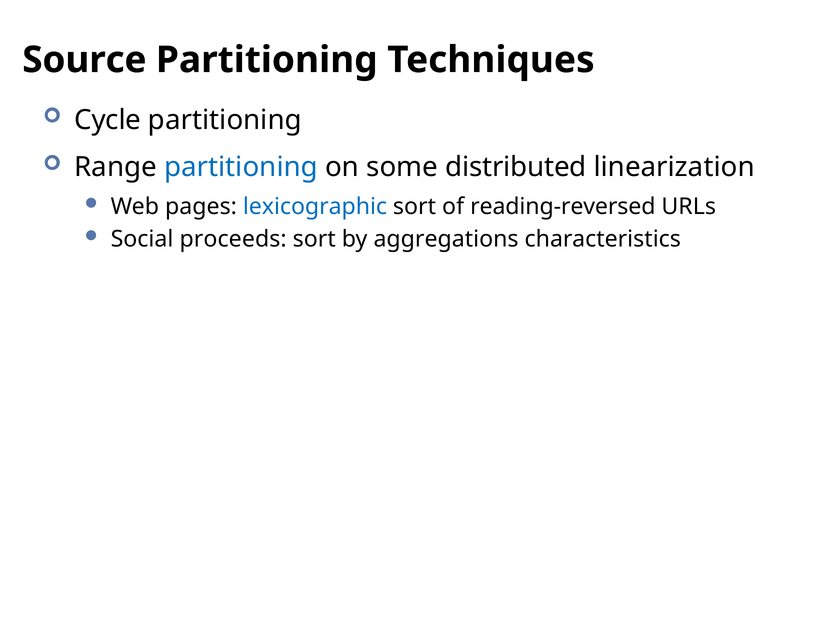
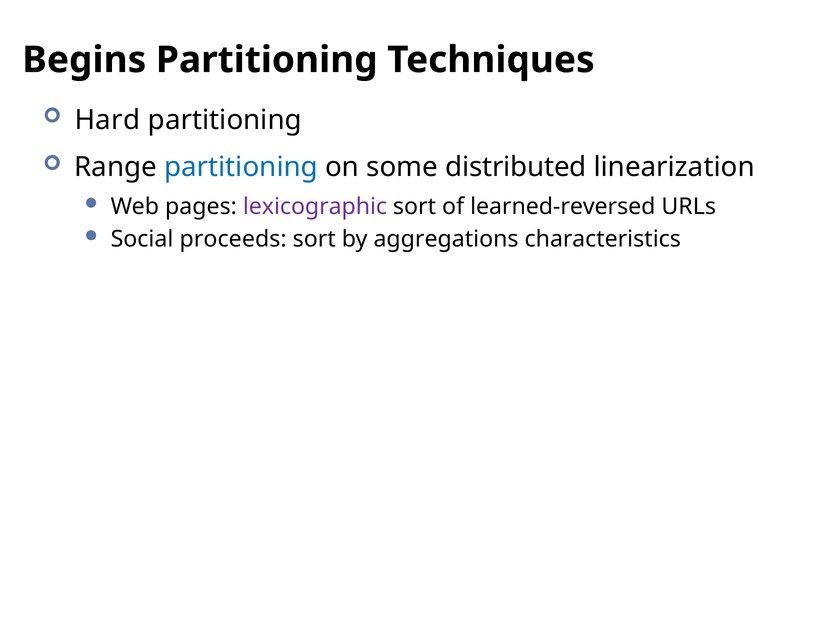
Source: Source -> Begins
Cycle: Cycle -> Hard
lexicographic colour: blue -> purple
reading-reversed: reading-reversed -> learned-reversed
